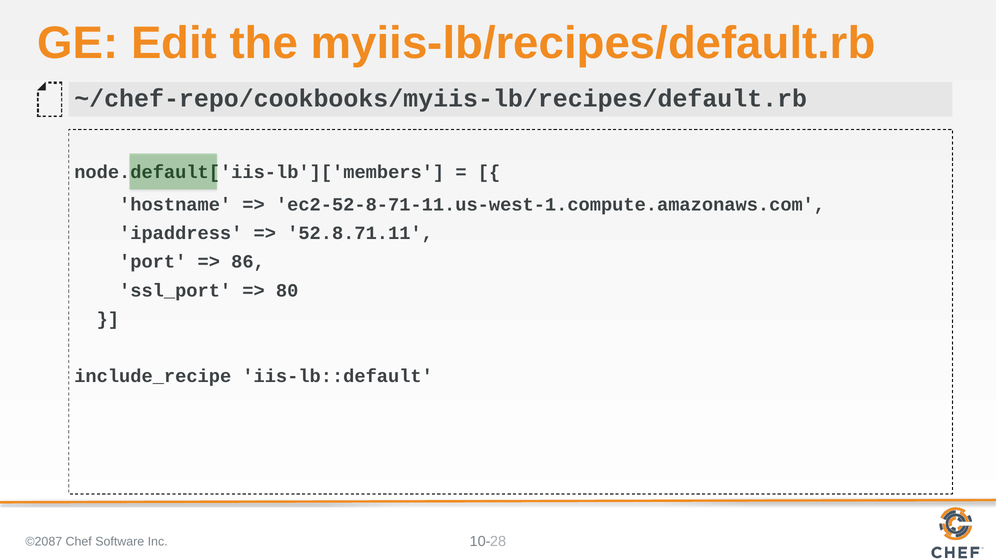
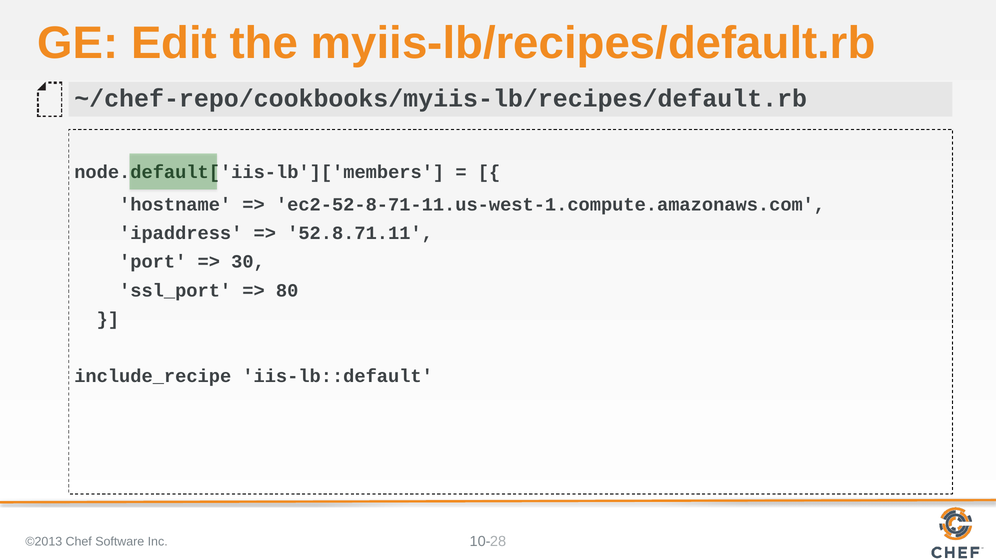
86: 86 -> 30
©2087: ©2087 -> ©2013
